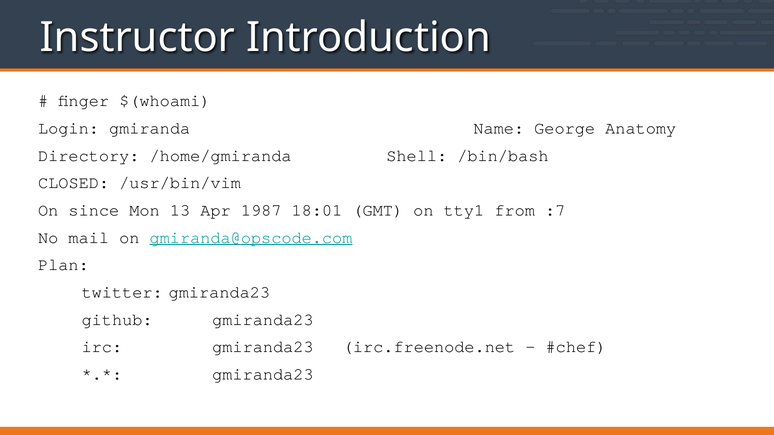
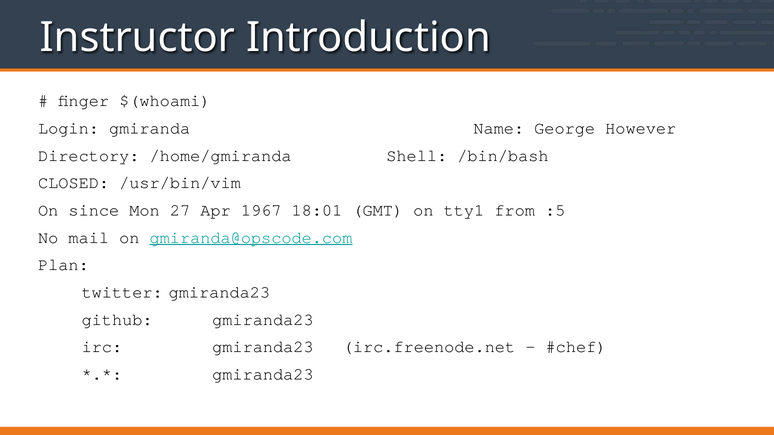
Anatomy: Anatomy -> However
13: 13 -> 27
1987: 1987 -> 1967
:7: :7 -> :5
